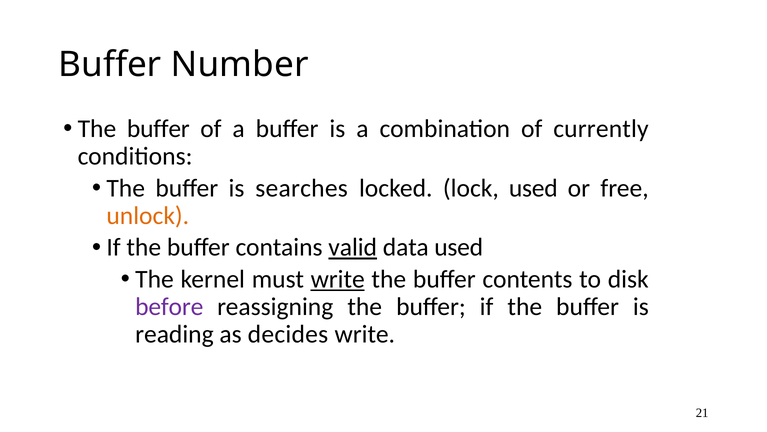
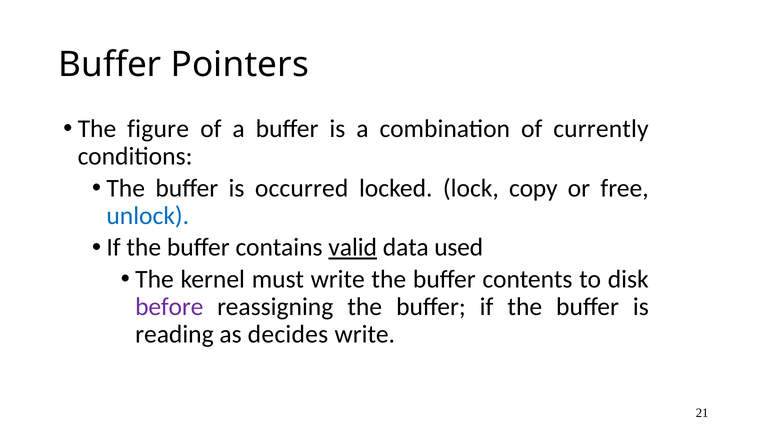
Number: Number -> Pointers
buffer at (158, 129): buffer -> figure
searches: searches -> occurred
lock used: used -> copy
unlock colour: orange -> blue
write at (338, 279) underline: present -> none
